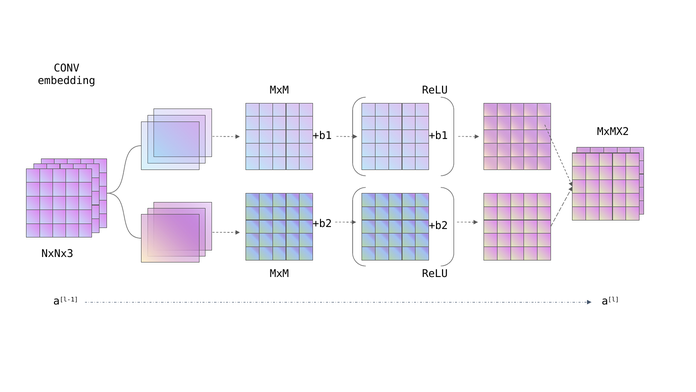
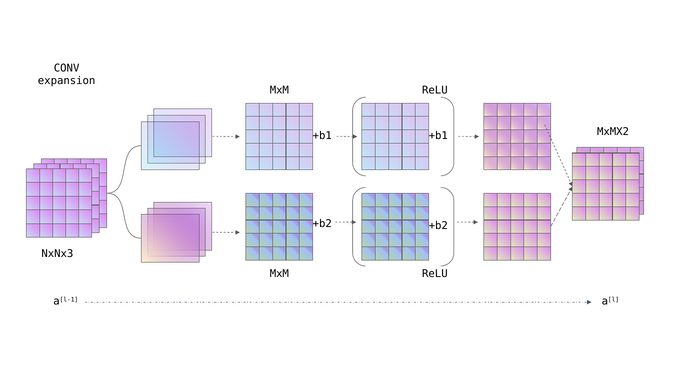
embedding: embedding -> expansion
